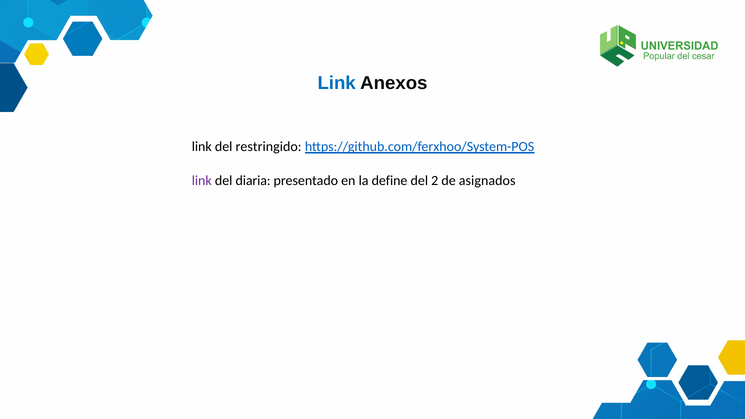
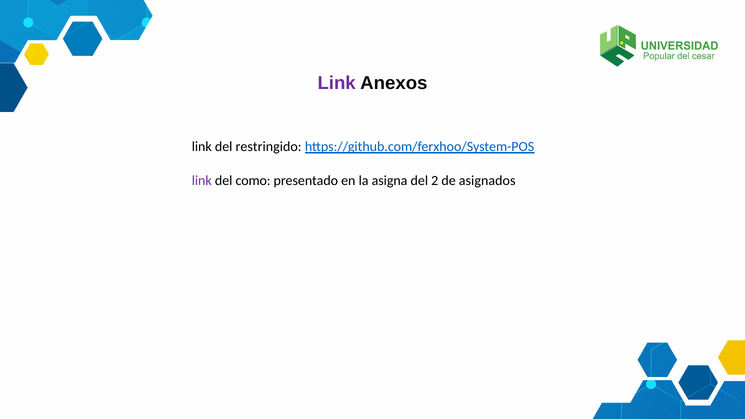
Link at (337, 83) colour: blue -> purple
diaria: diaria -> como
define: define -> asigna
